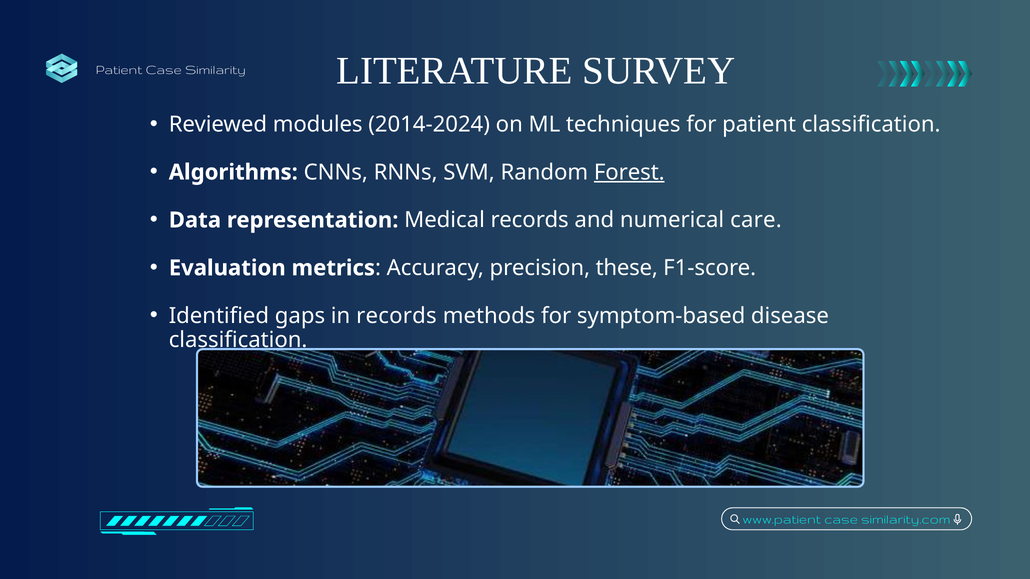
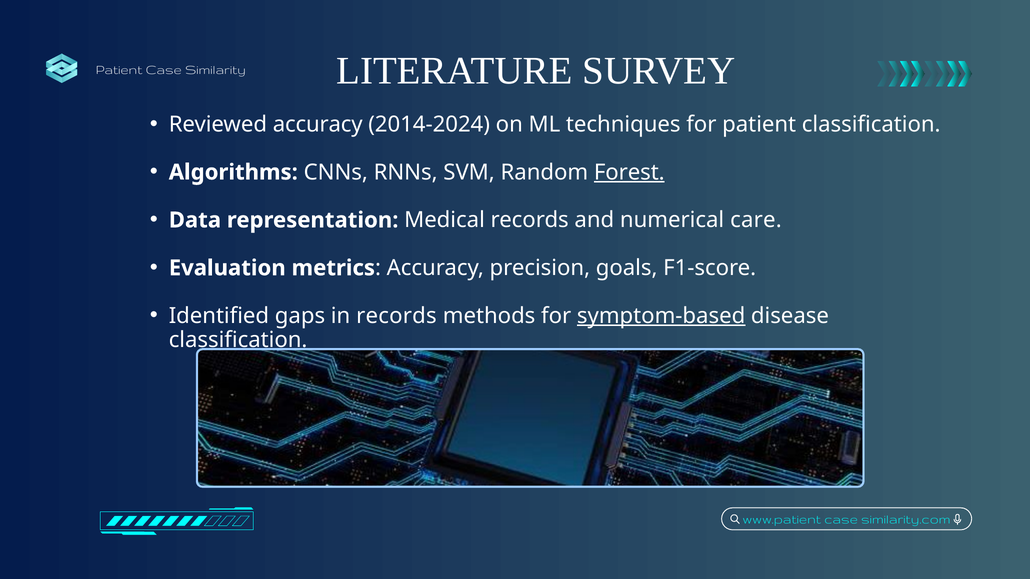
Reviewed modules: modules -> accuracy
these: these -> goals
symptom-based underline: none -> present
